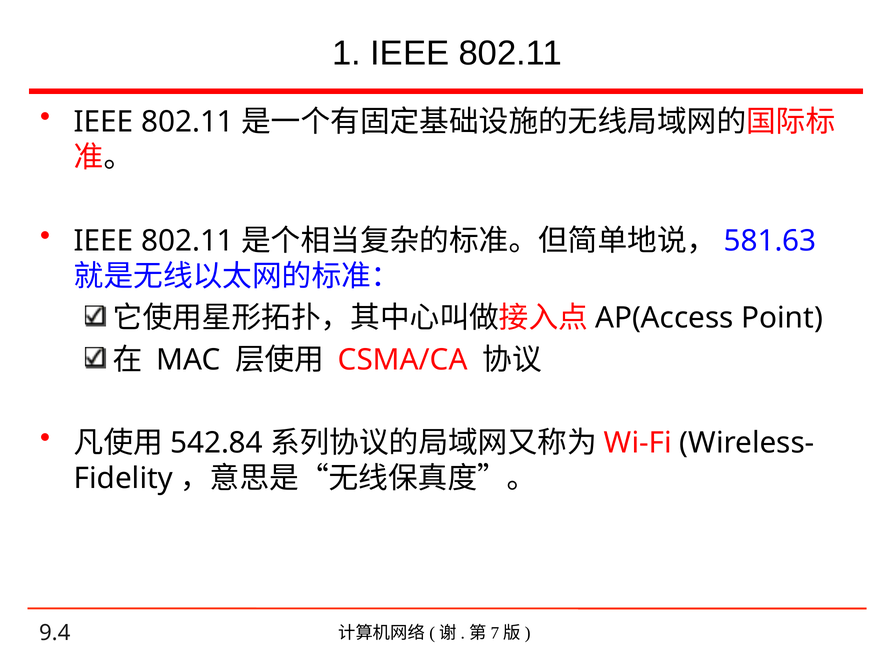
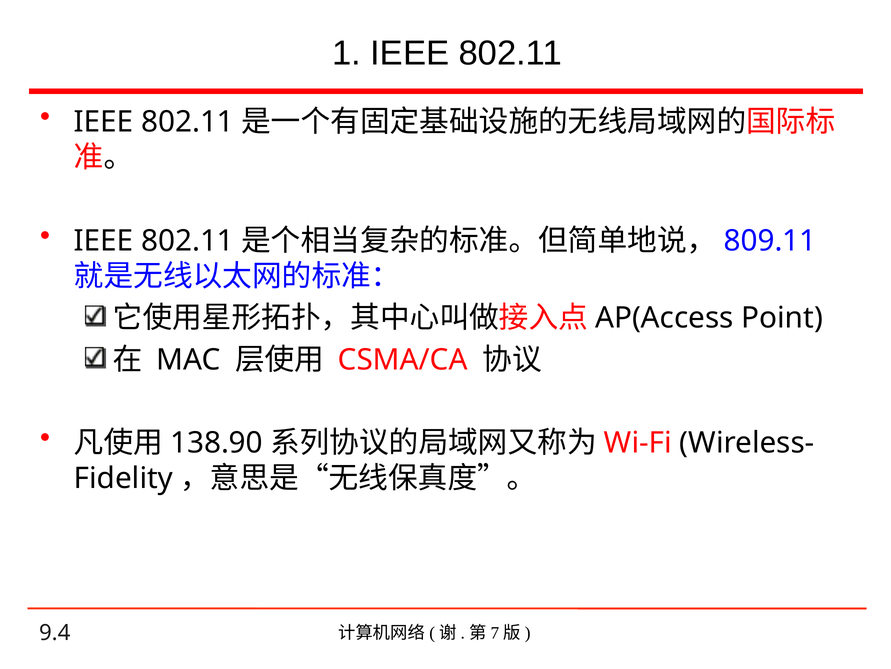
581.63: 581.63 -> 809.11
542.84: 542.84 -> 138.90
